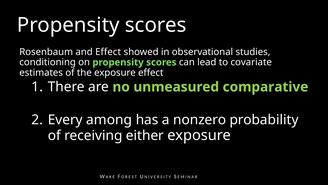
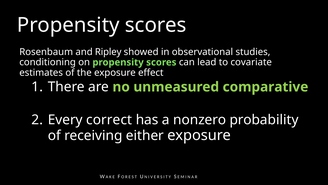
and Effect: Effect -> Ripley
among: among -> correct
